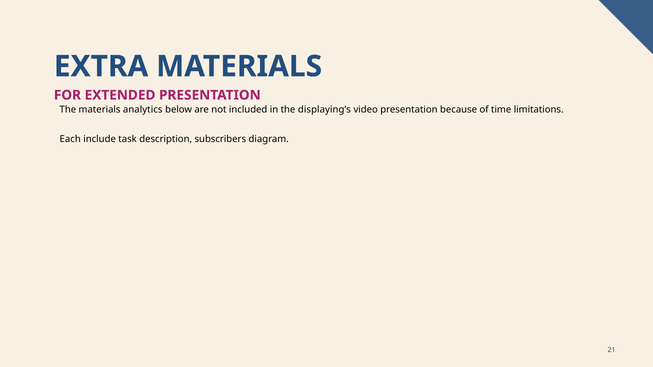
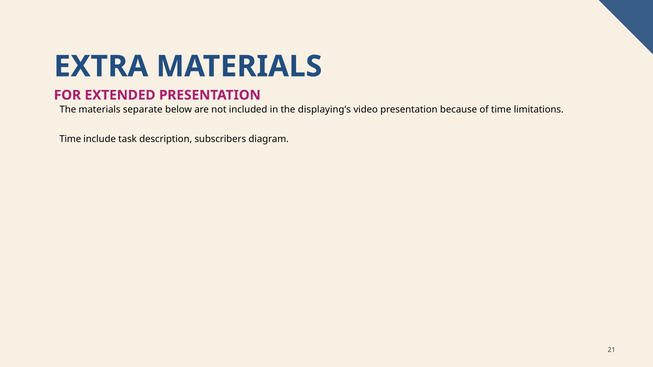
analytics: analytics -> separate
Each at (70, 139): Each -> Time
